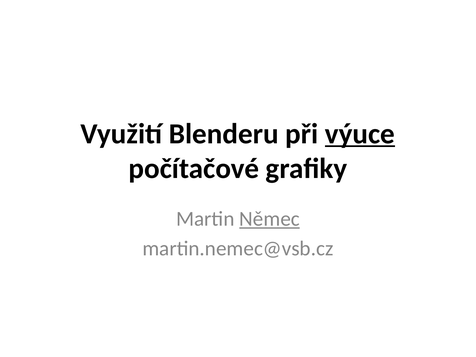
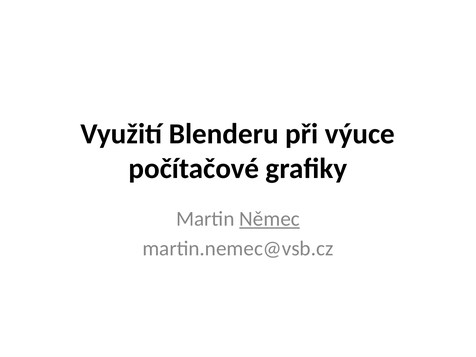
výuce underline: present -> none
